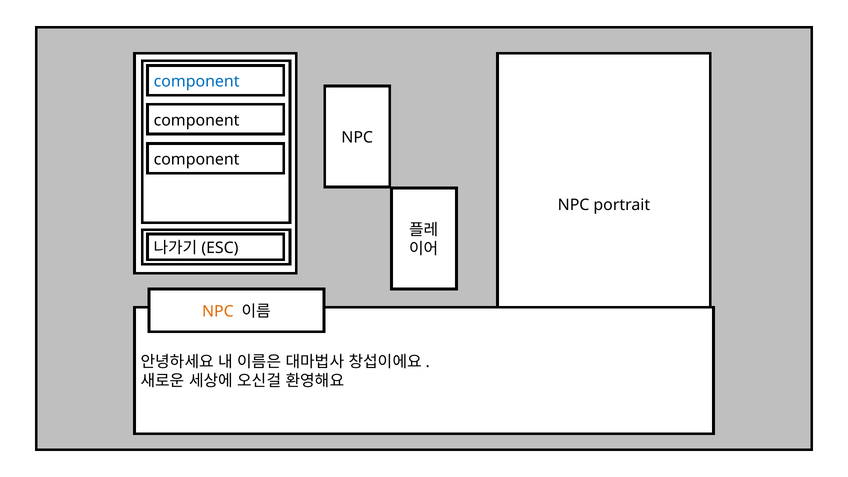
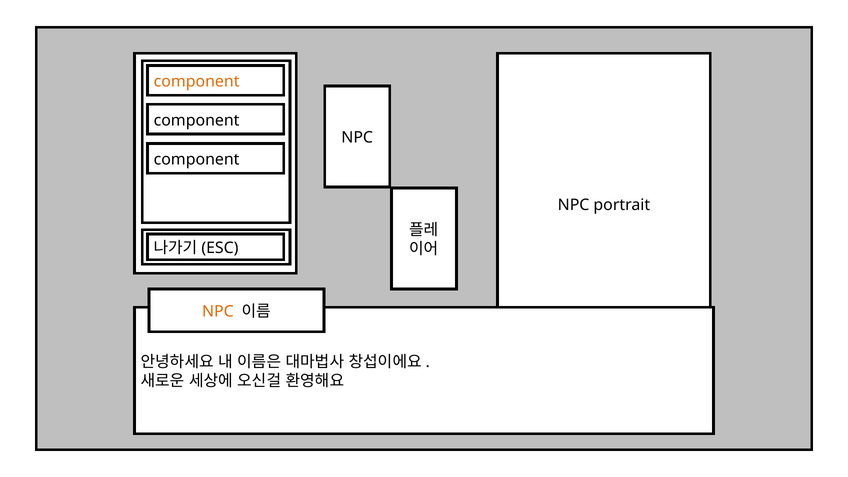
component at (197, 82) colour: blue -> orange
